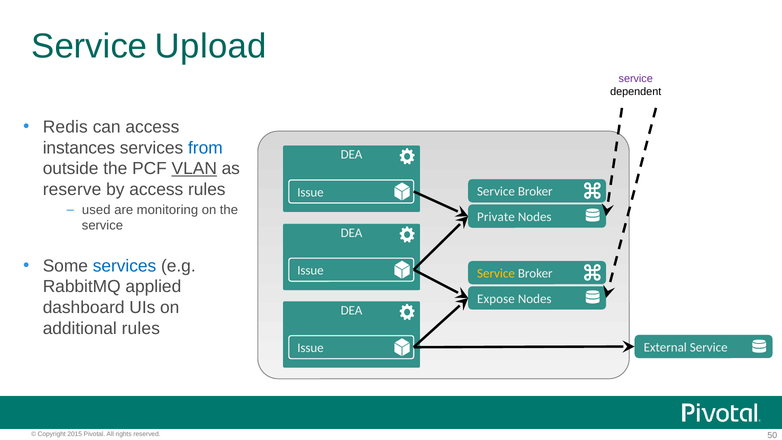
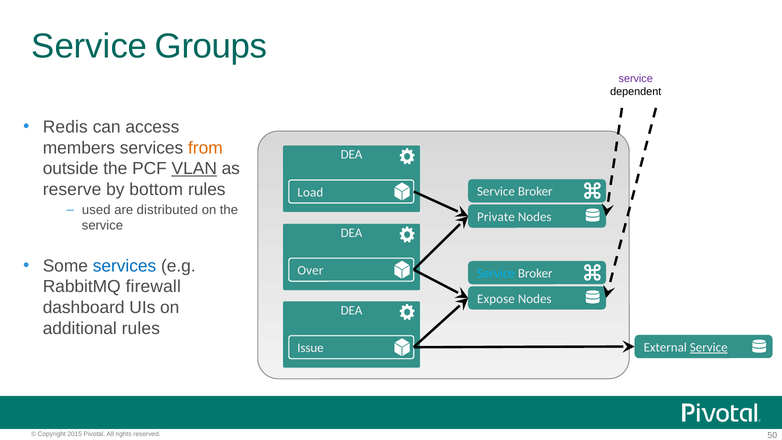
Upload: Upload -> Groups
instances: instances -> members
from colour: blue -> orange
by access: access -> bottom
Issue at (310, 192): Issue -> Load
monitoring: monitoring -> distributed
Issue at (310, 271): Issue -> Over
Service at (496, 273) colour: yellow -> light blue
applied: applied -> firewall
Service at (709, 347) underline: none -> present
